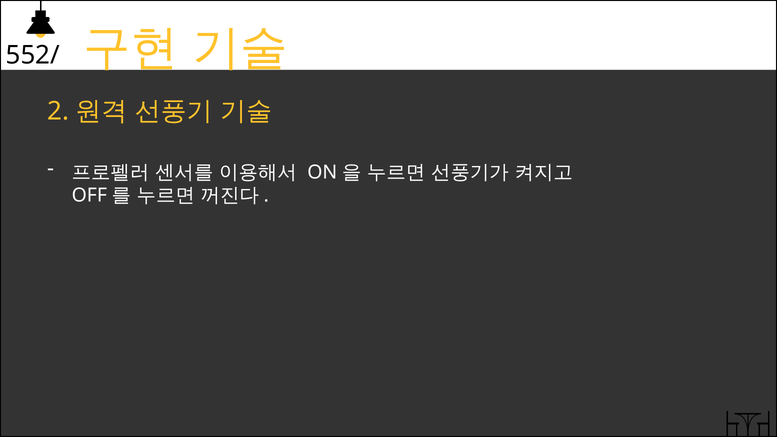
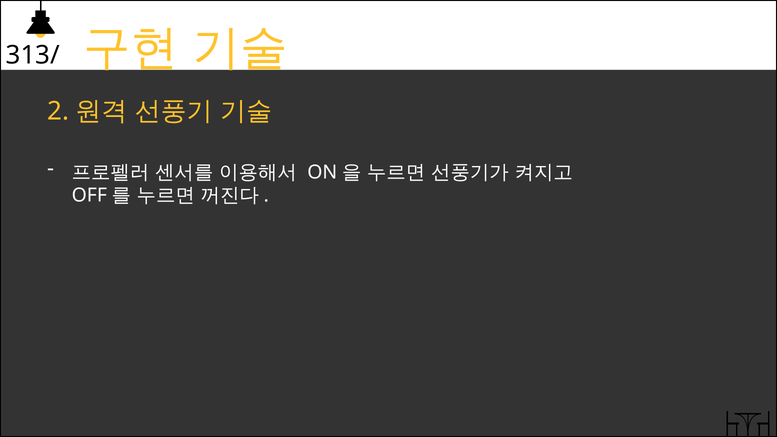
552/: 552/ -> 313/
